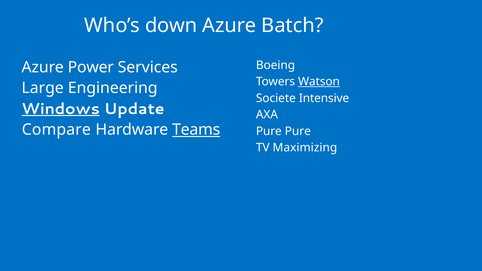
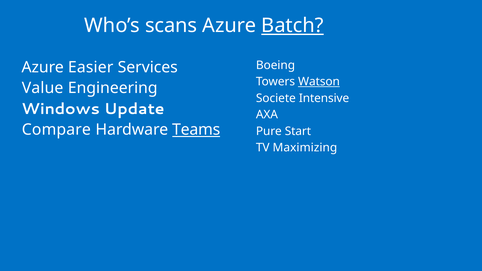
down: down -> scans
Batch underline: none -> present
Power: Power -> Easier
Large: Large -> Value
Windows underline: present -> none
Pure Pure: Pure -> Start
